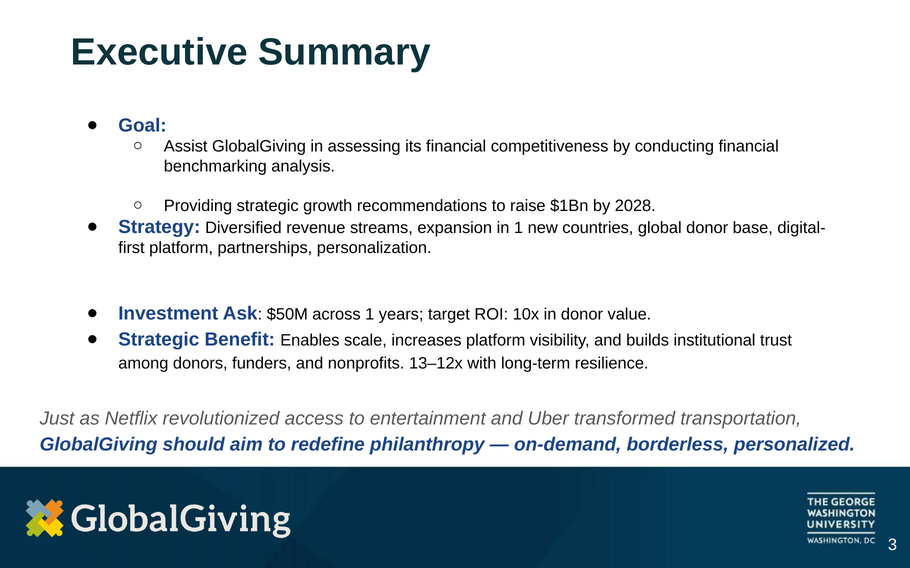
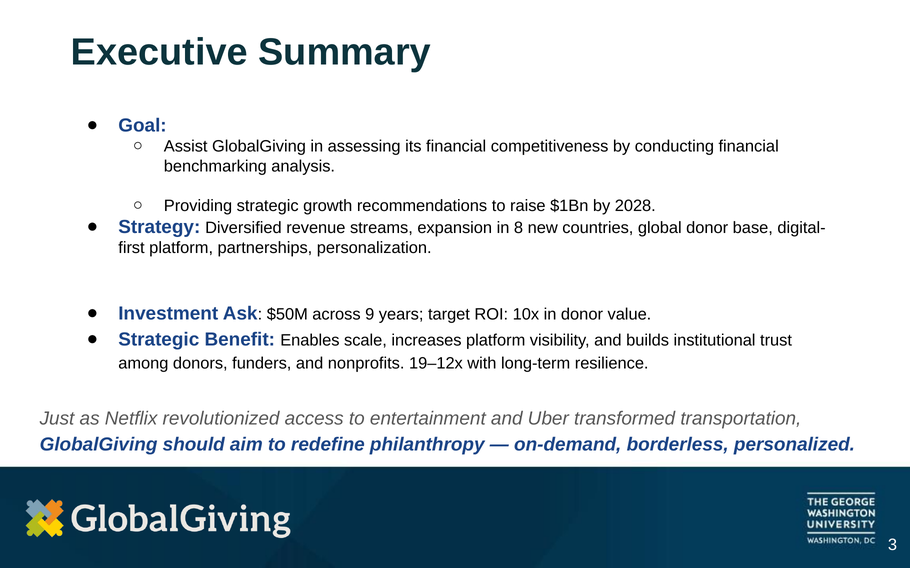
in 1: 1 -> 8
across 1: 1 -> 9
13–12x: 13–12x -> 19–12x
